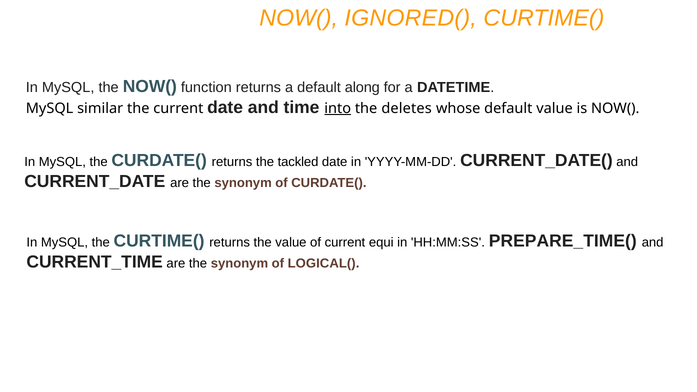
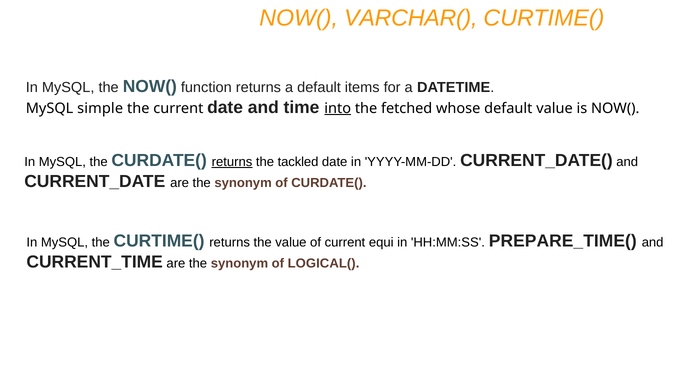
IGNORED(: IGNORED( -> VARCHAR(
along: along -> items
similar: similar -> simple
deletes: deletes -> fetched
returns at (232, 162) underline: none -> present
